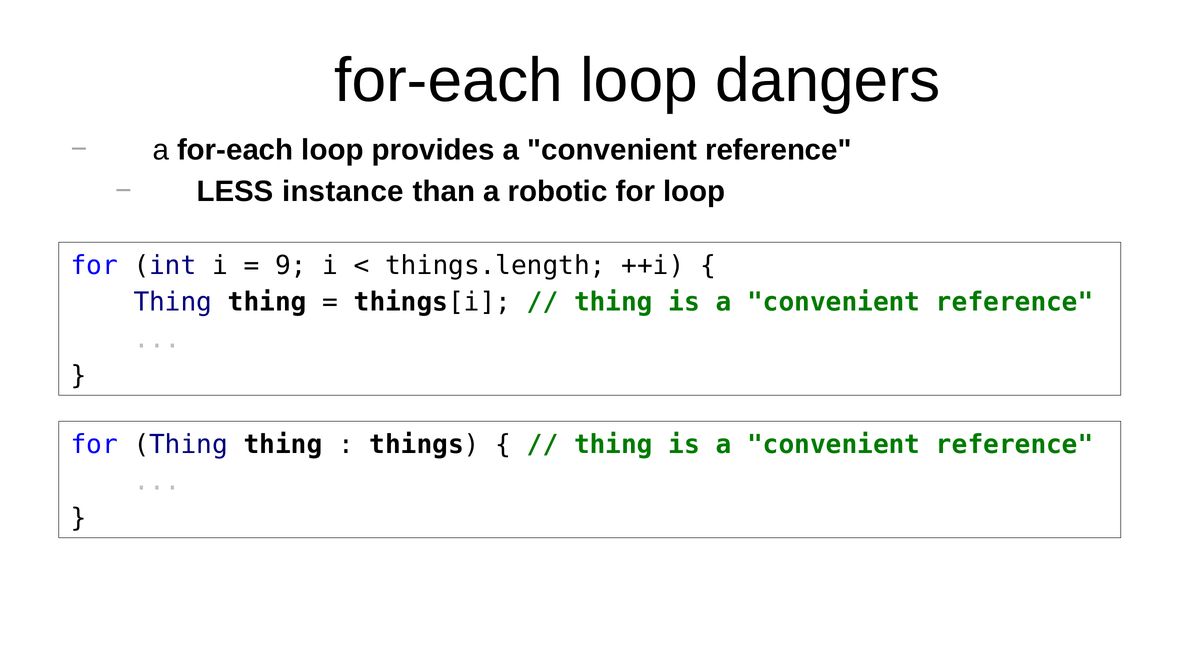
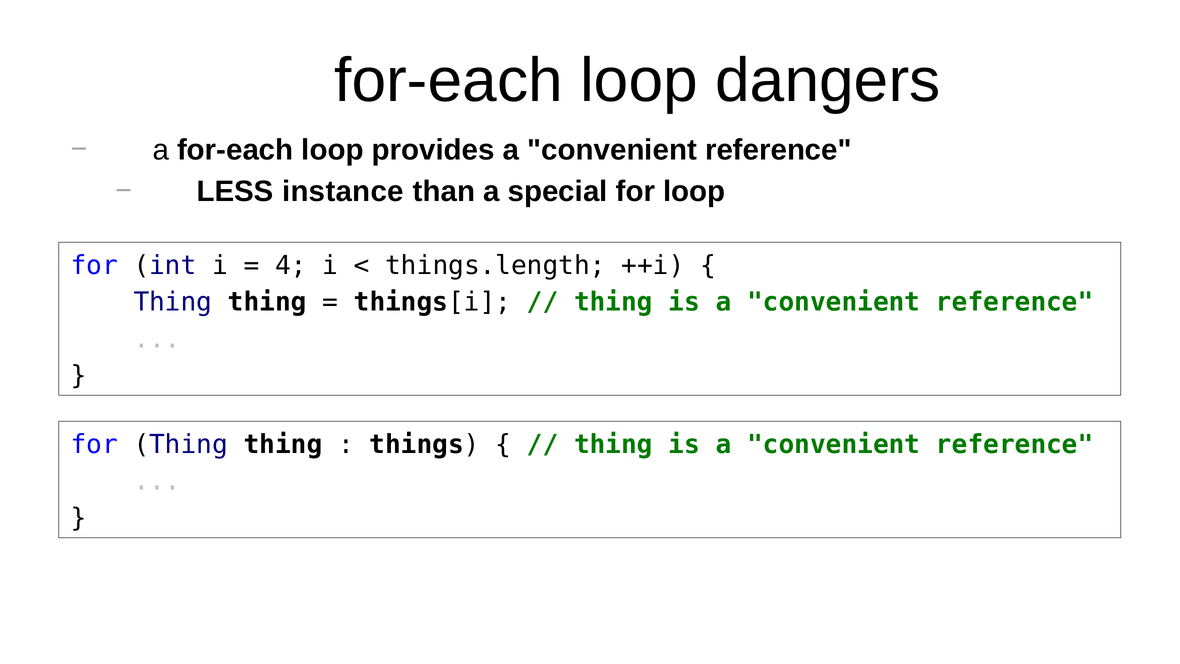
robotic: robotic -> special
9: 9 -> 4
